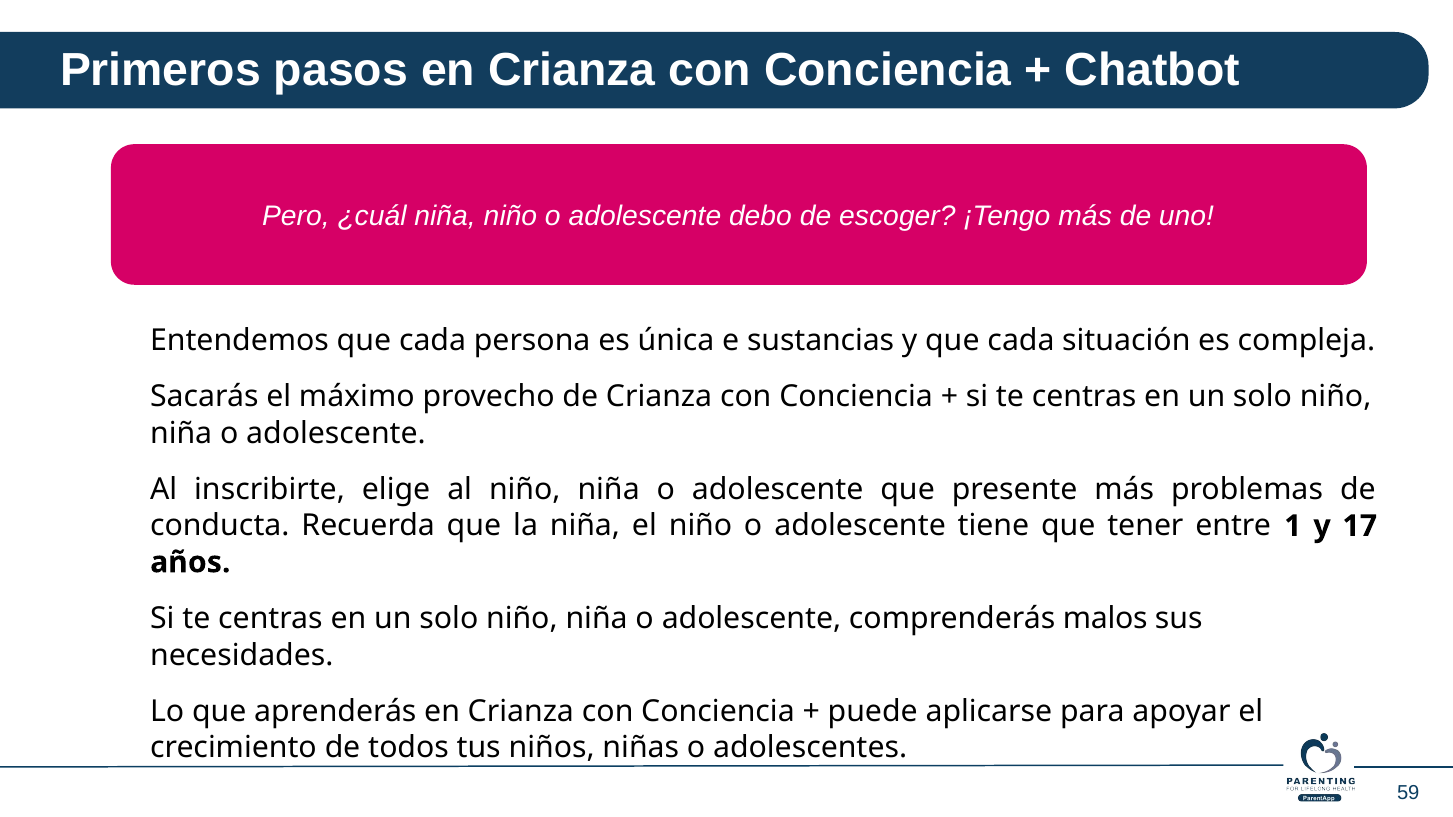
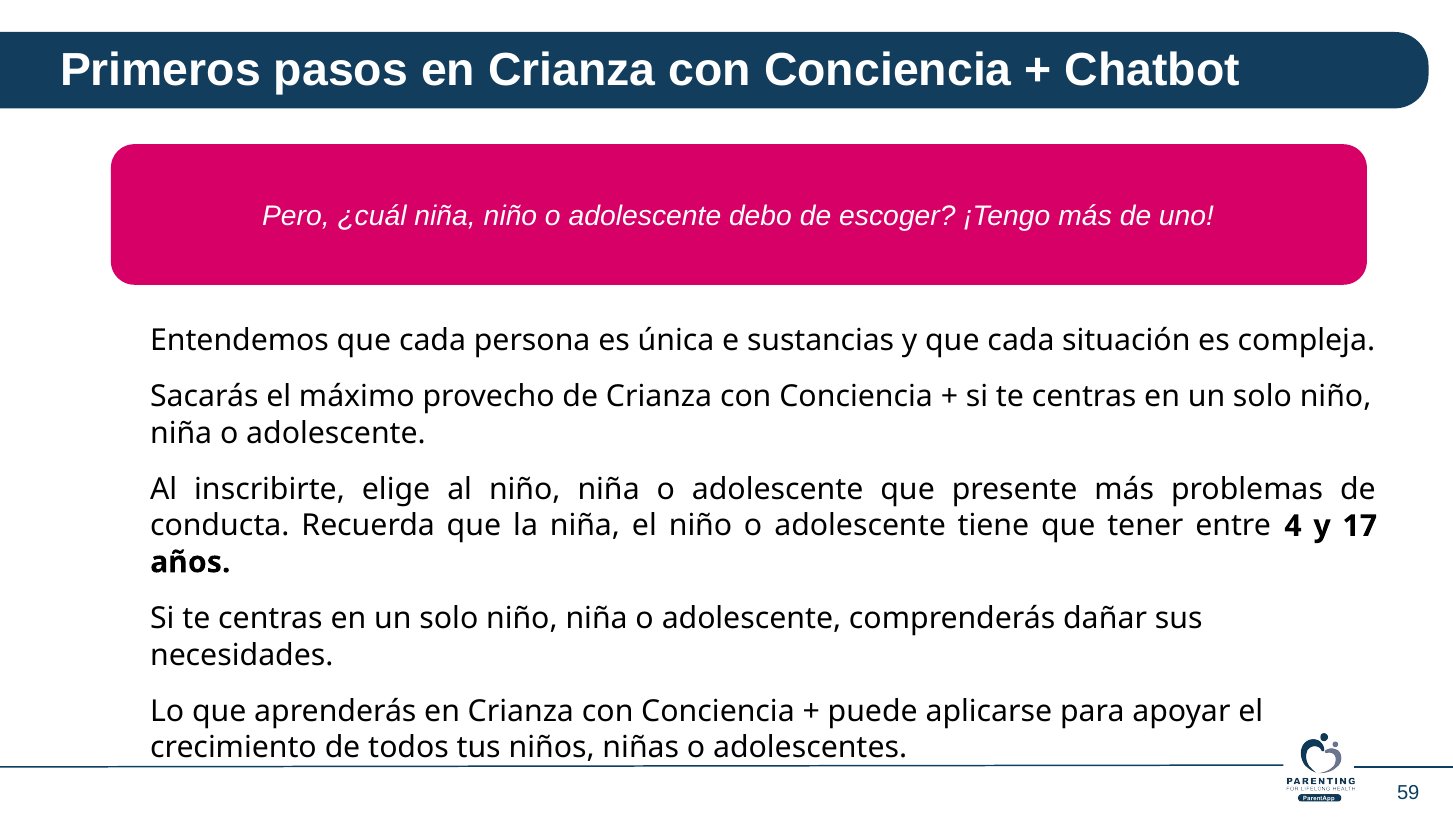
1: 1 -> 4
malos: malos -> dañar
